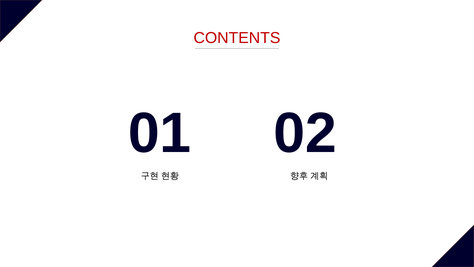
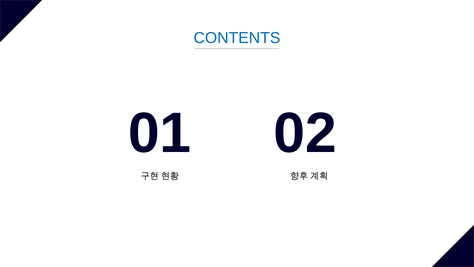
CONTENTS colour: red -> blue
